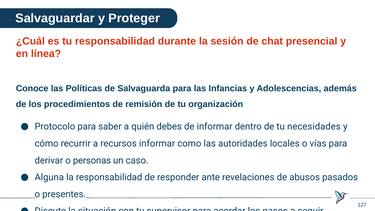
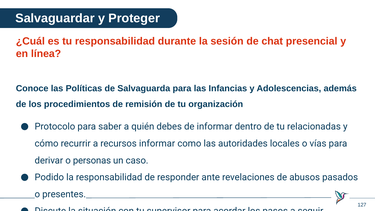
necesidades: necesidades -> relacionadas
Alguna: Alguna -> Podido
